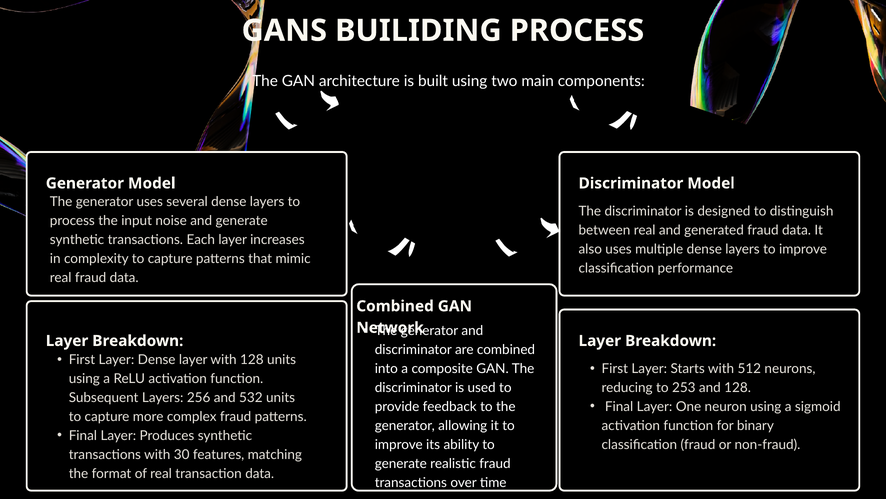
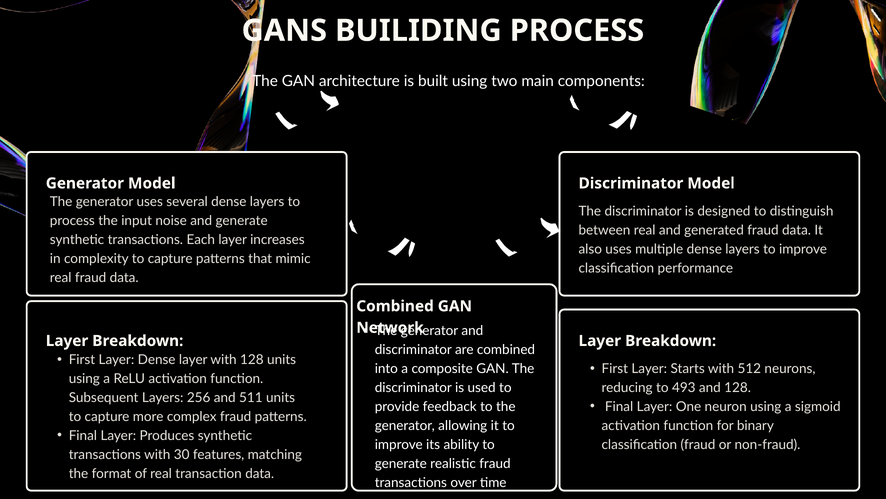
253: 253 -> 493
532: 532 -> 511
